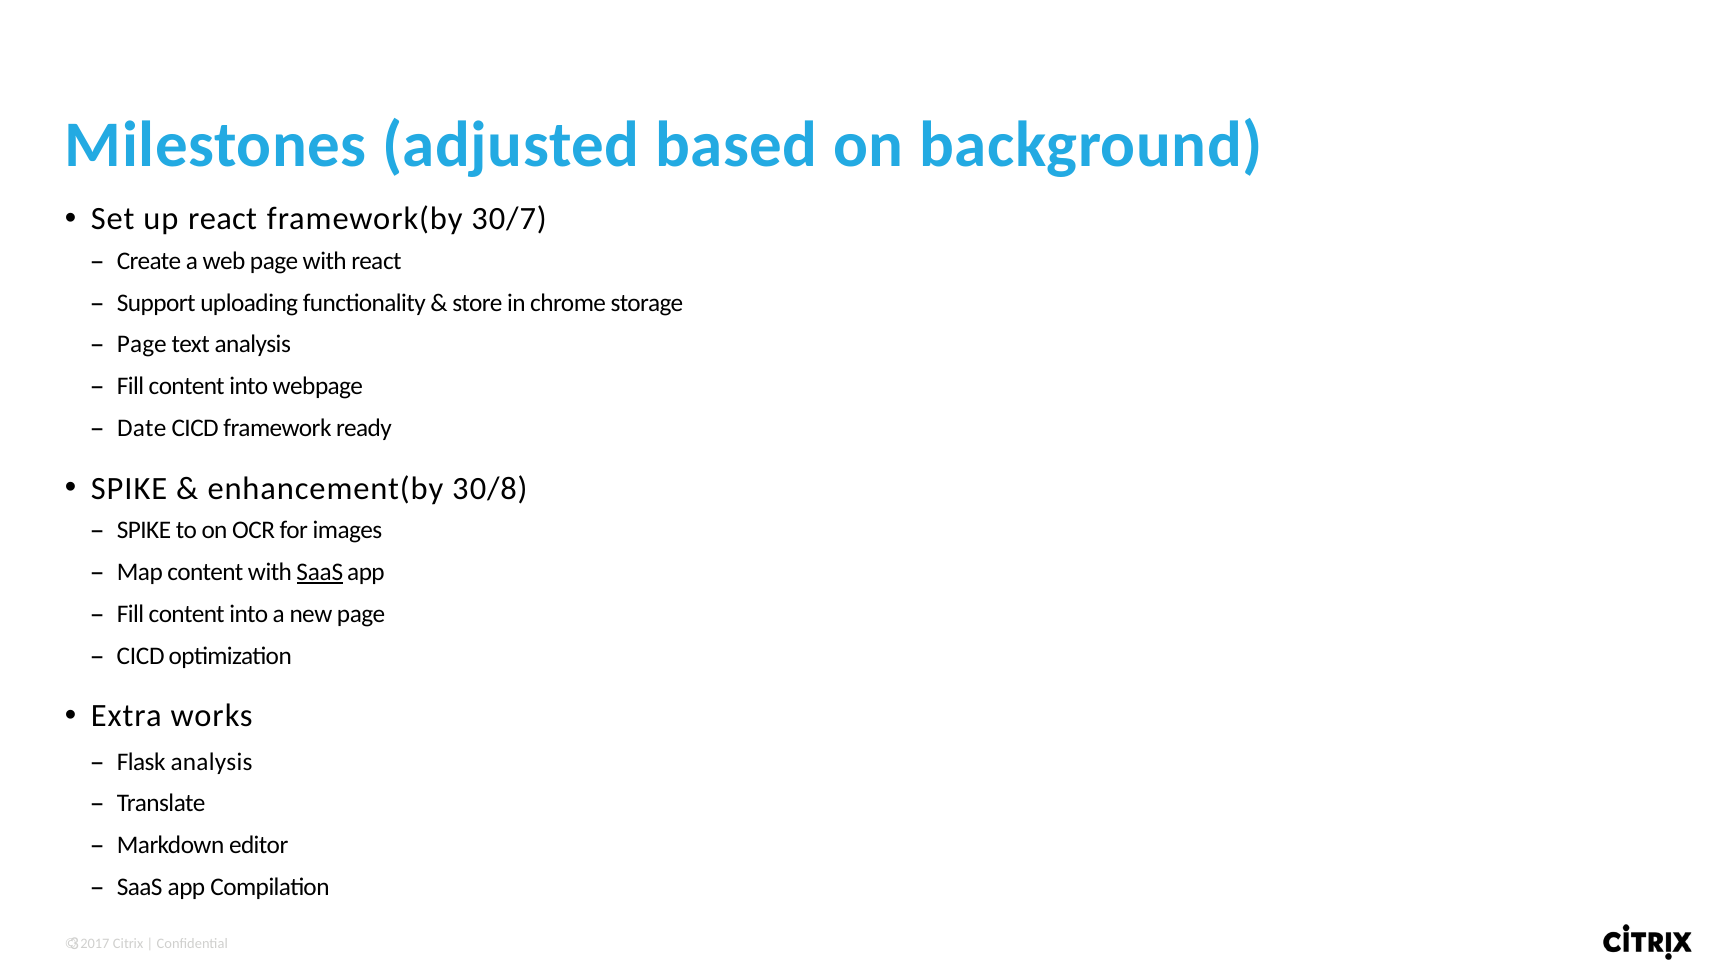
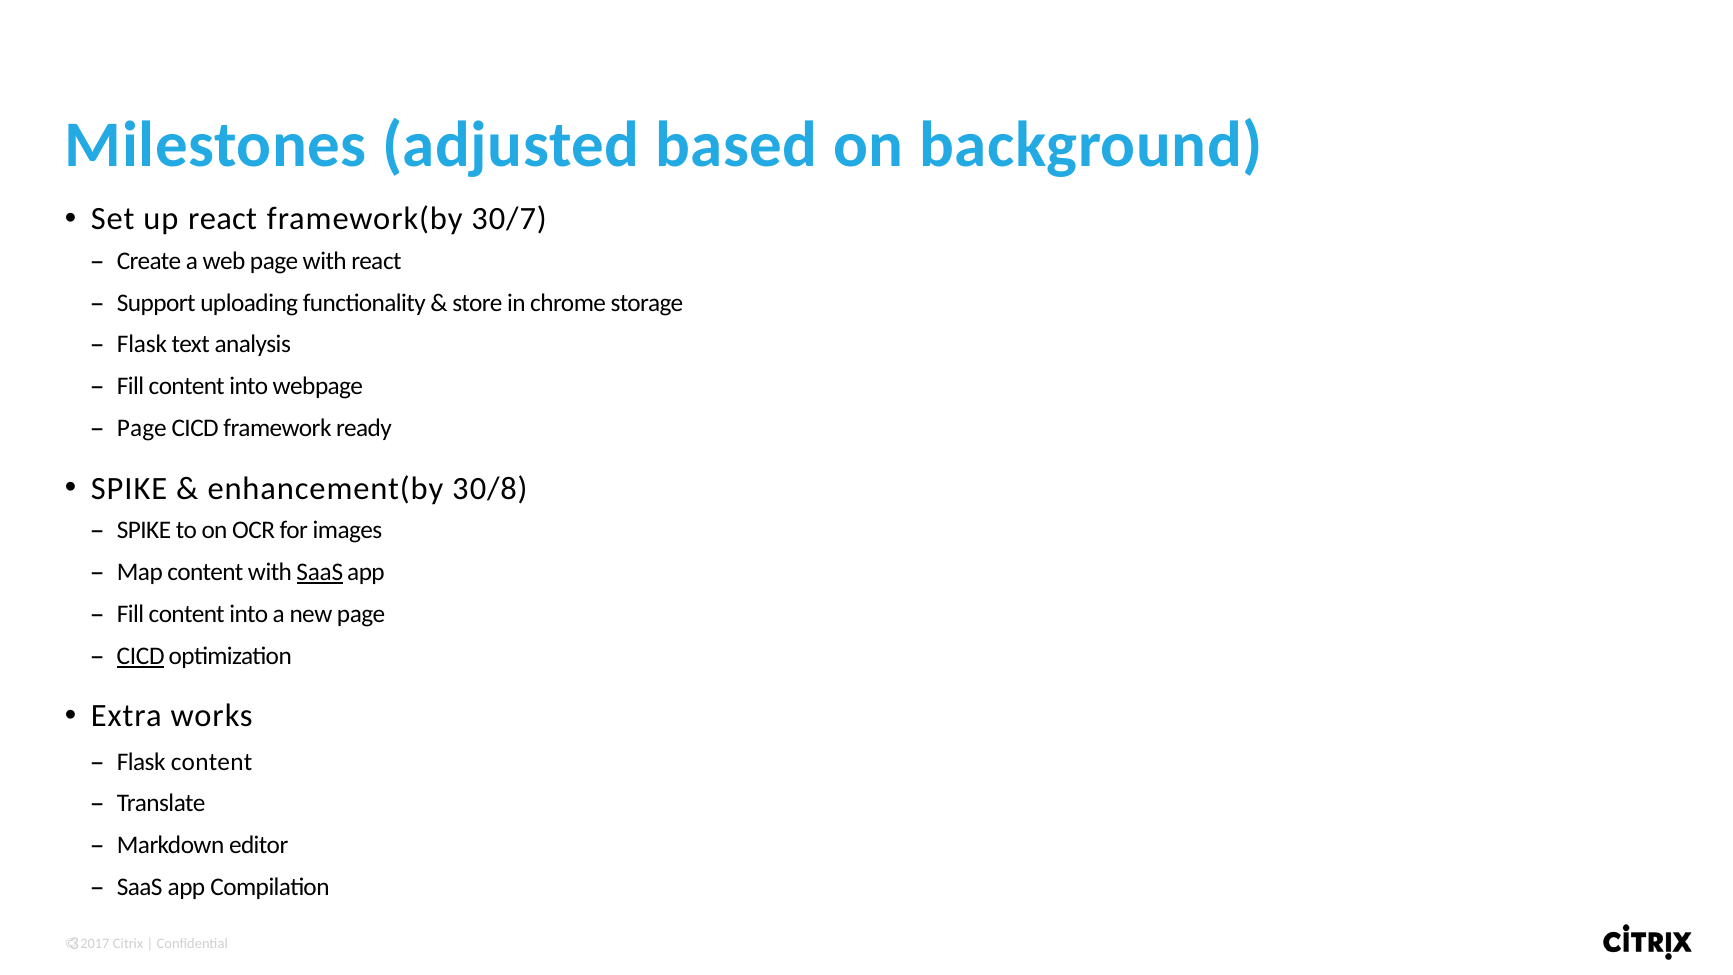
Page at (142, 345): Page -> Flask
Date at (142, 428): Date -> Page
CICD at (141, 656) underline: none -> present
Flask analysis: analysis -> content
